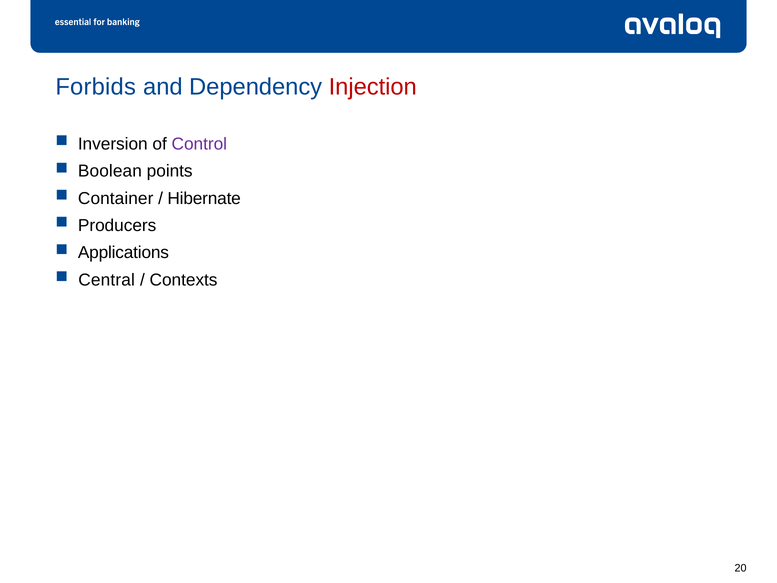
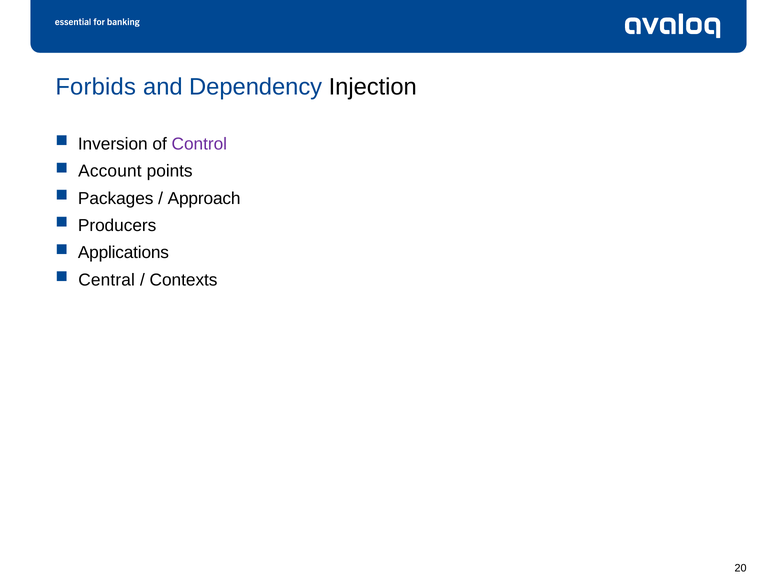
Injection colour: red -> black
Boolean: Boolean -> Account
Container: Container -> Packages
Hibernate: Hibernate -> Approach
